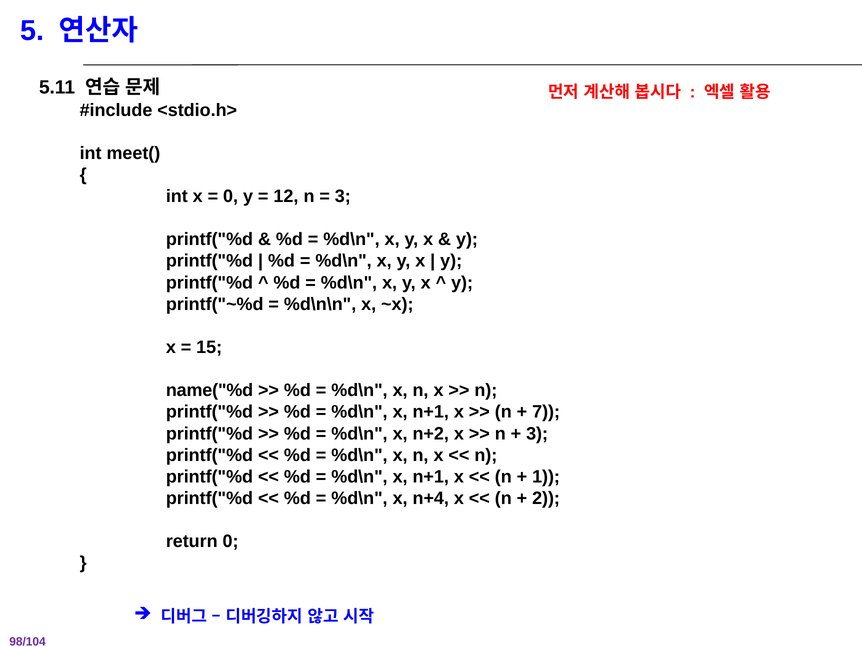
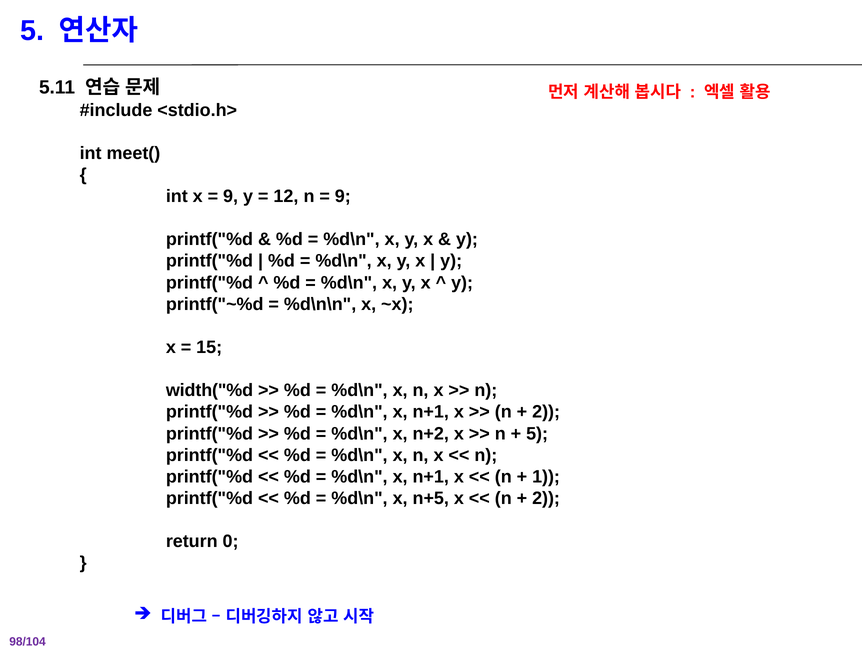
0 at (231, 196): 0 -> 9
3 at (343, 196): 3 -> 9
name("%d: name("%d -> width("%d
7 at (546, 412): 7 -> 2
3 at (537, 433): 3 -> 5
n+4: n+4 -> n+5
